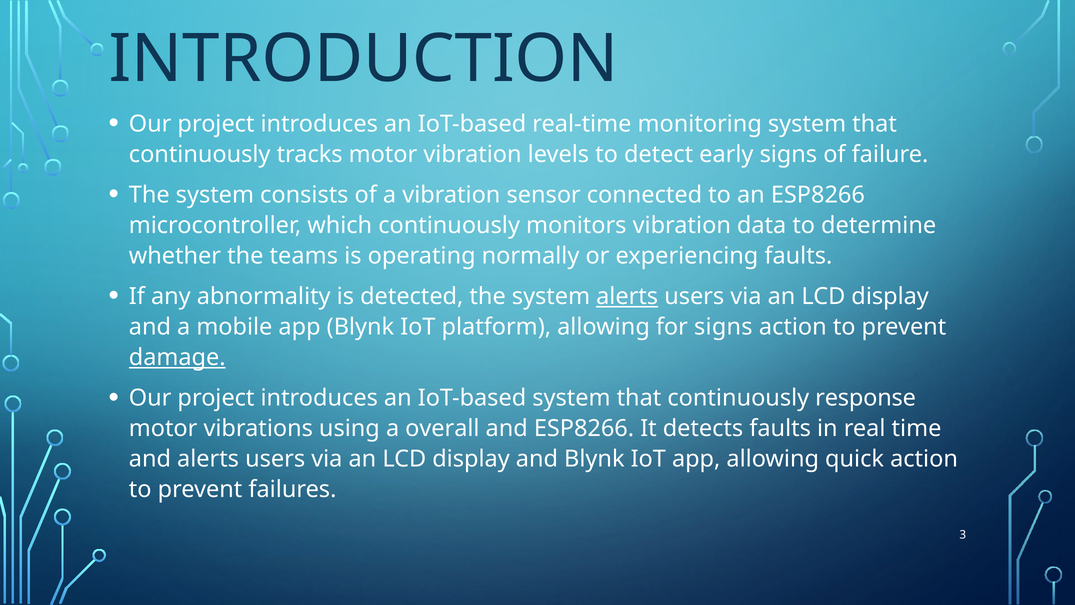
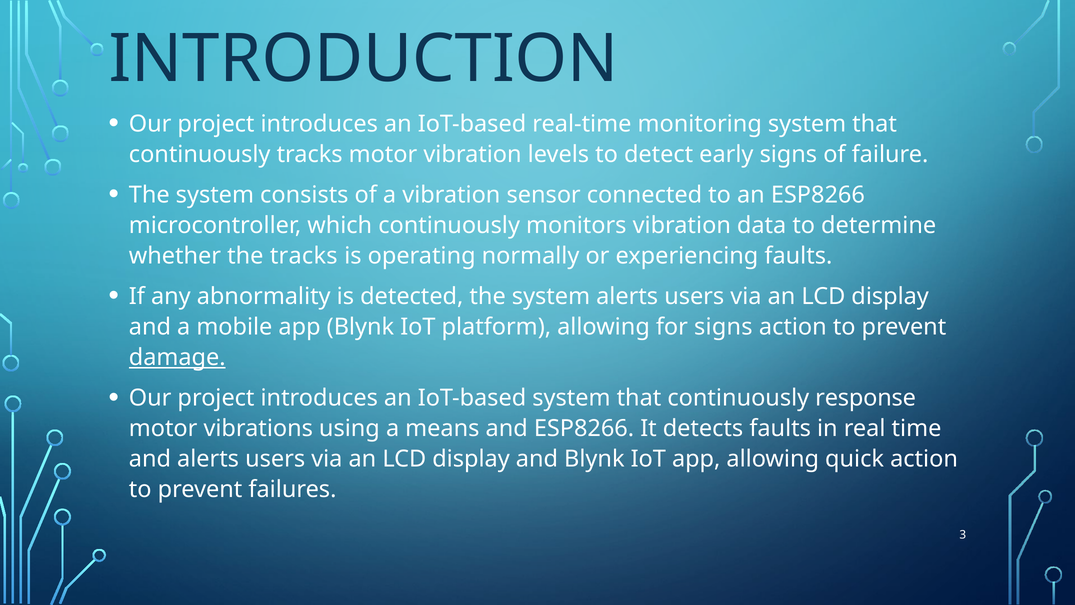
the teams: teams -> tracks
alerts at (627, 296) underline: present -> none
overall: overall -> means
